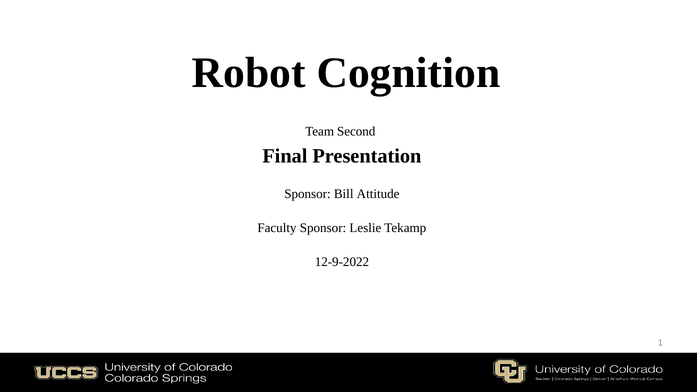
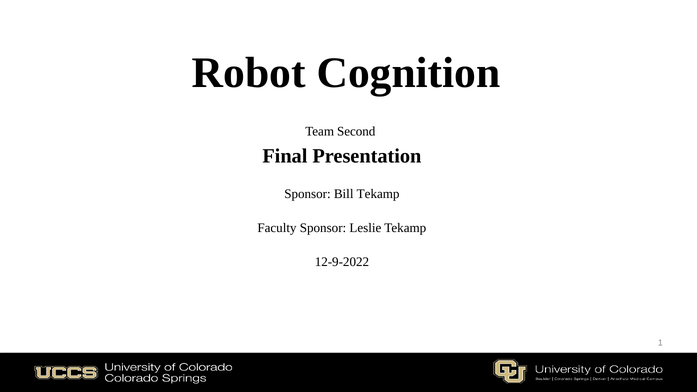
Bill Attitude: Attitude -> Tekamp
